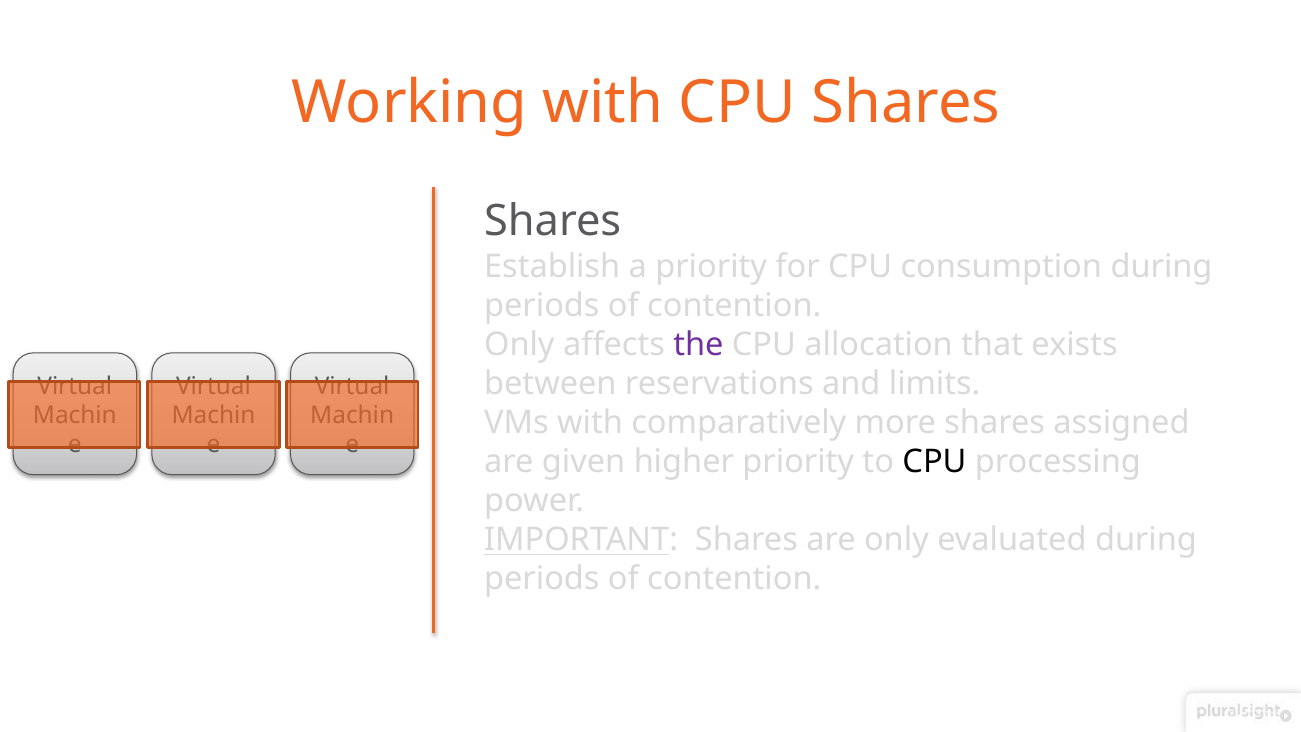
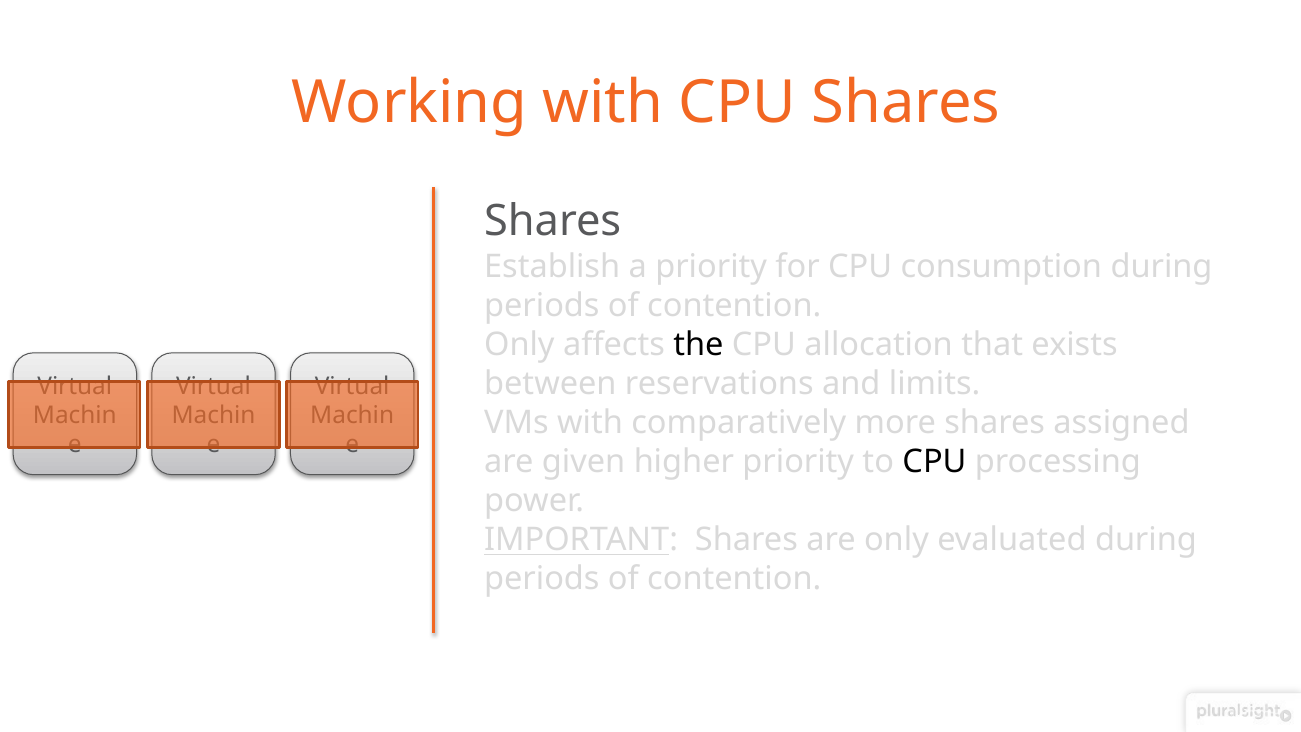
the colour: purple -> black
